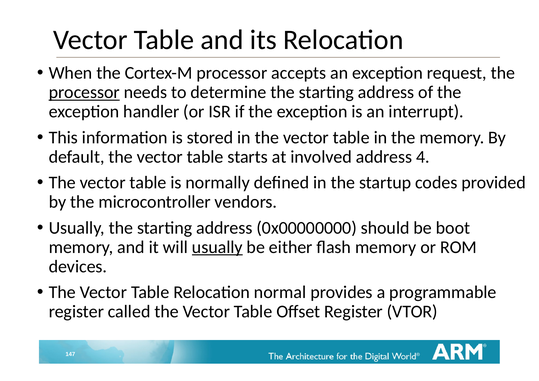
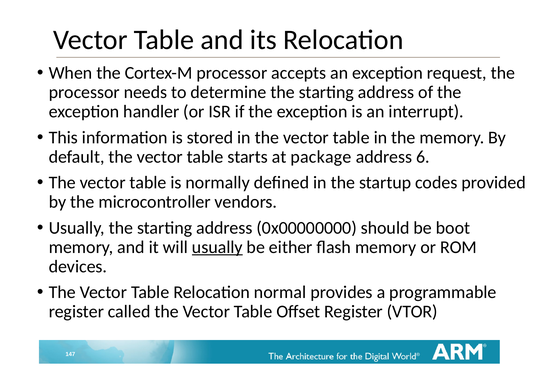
processor at (84, 92) underline: present -> none
involved: involved -> package
4: 4 -> 6
